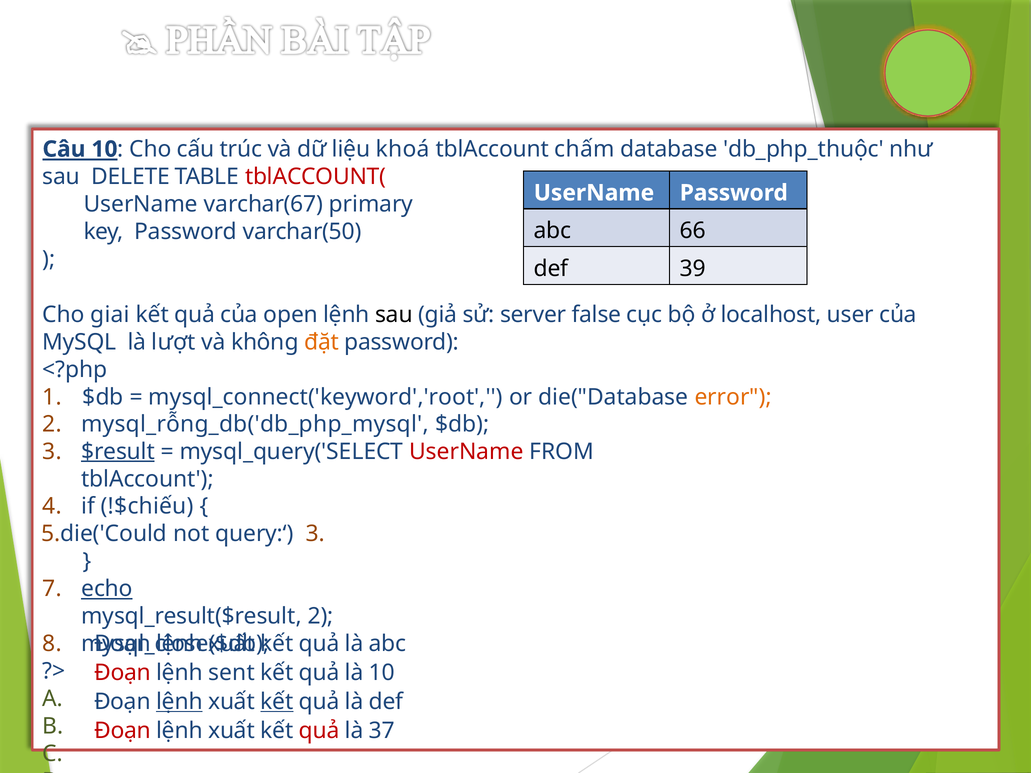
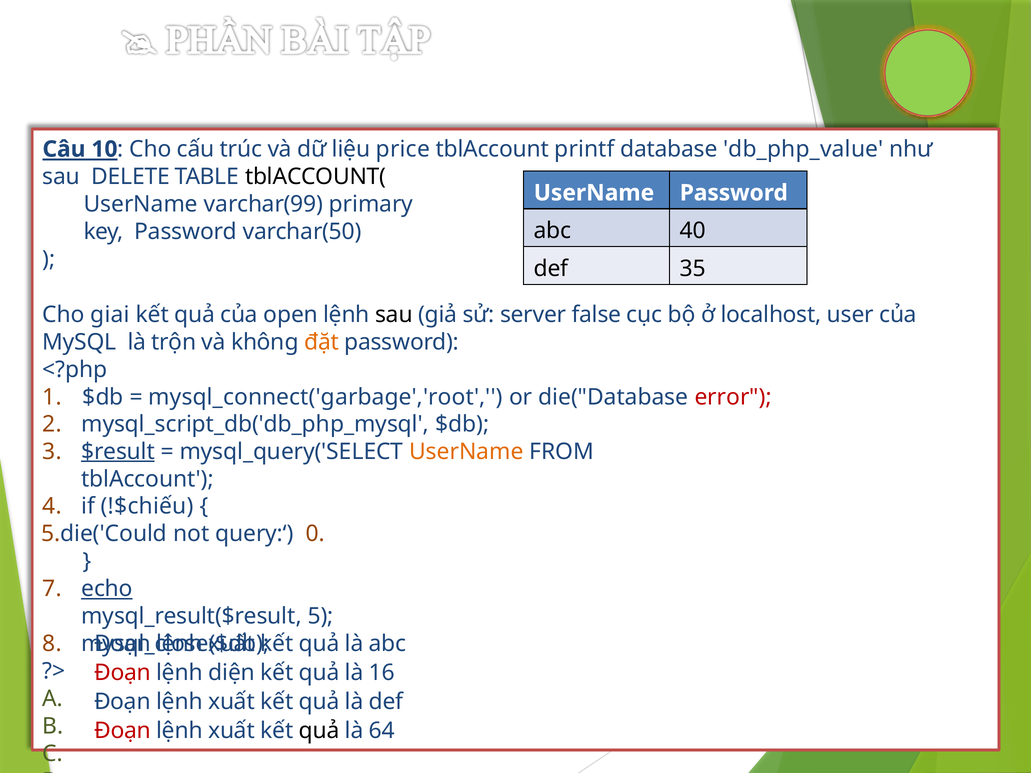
khoá: khoá -> price
chấm: chấm -> printf
db_php_thuộc: db_php_thuộc -> db_php_value
tblACCOUNT( colour: red -> black
varchar(67: varchar(67 -> varchar(99
66: 66 -> 40
39: 39 -> 35
lượt: lượt -> trộn
mysql_connect('keyword','root: mysql_connect('keyword','root -> mysql_connect('garbage','root
error colour: orange -> red
mysql_rỗng_db('db_php_mysql: mysql_rỗng_db('db_php_mysql -> mysql_script_db('db_php_mysql
UserName at (466, 452) colour: red -> orange
query:‘ 3: 3 -> 0
mysql_result($result 2: 2 -> 5
sent: sent -> diện
là 10: 10 -> 16
lệnh at (180, 702) underline: present -> none
kết at (277, 702) underline: present -> none
quả at (319, 731) colour: red -> black
37: 37 -> 64
